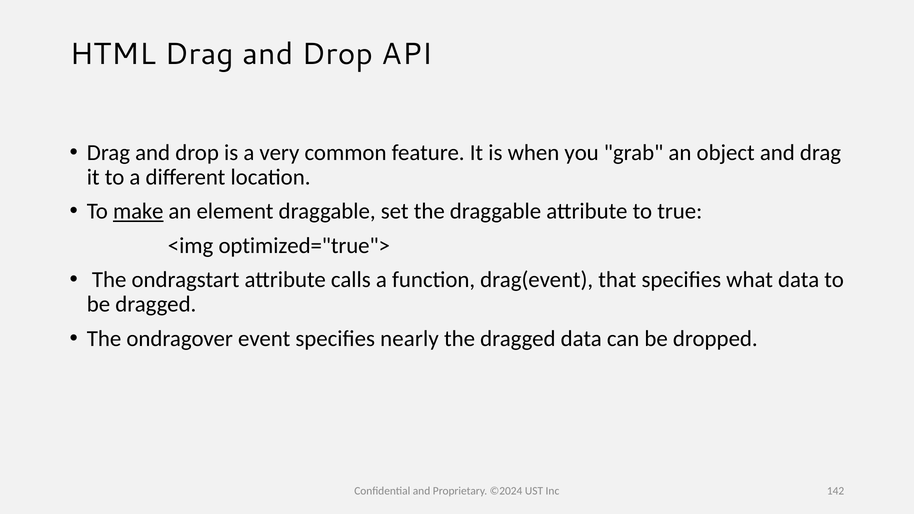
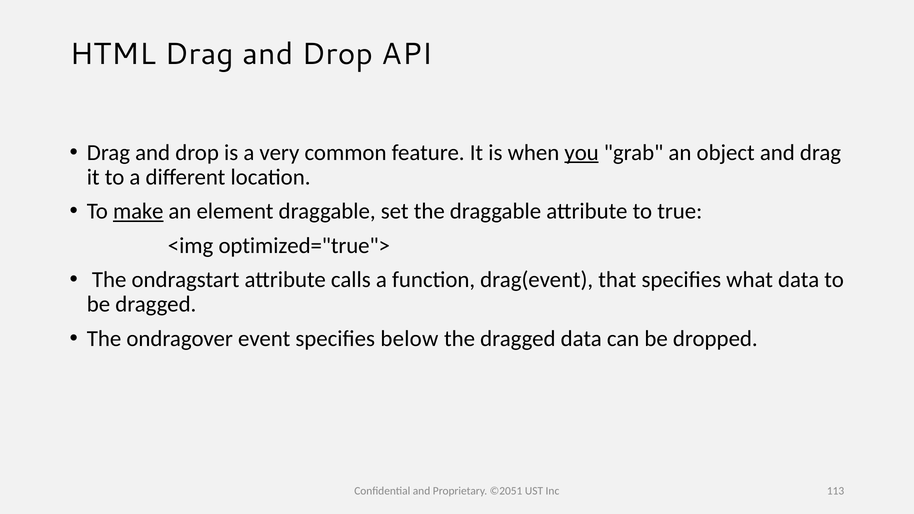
you underline: none -> present
nearly: nearly -> below
©2024: ©2024 -> ©2051
142: 142 -> 113
